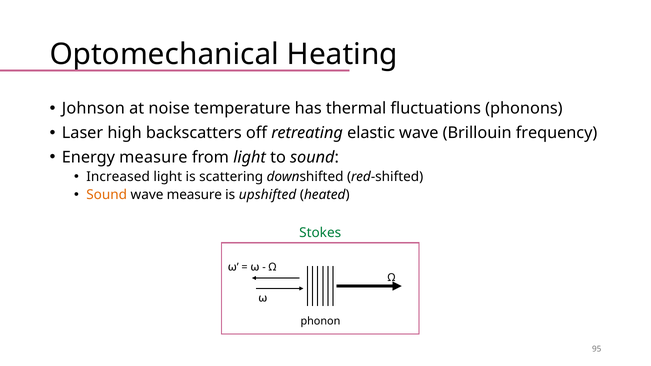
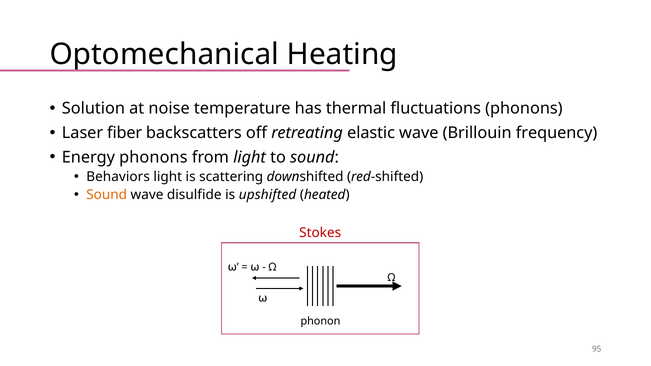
Johnson: Johnson -> Solution
high: high -> fiber
Energy measure: measure -> phonons
Increased: Increased -> Behaviors
wave measure: measure -> disulfide
Stokes colour: green -> red
